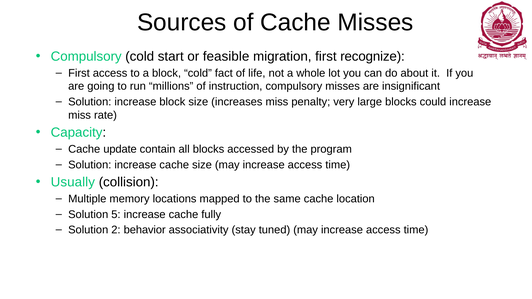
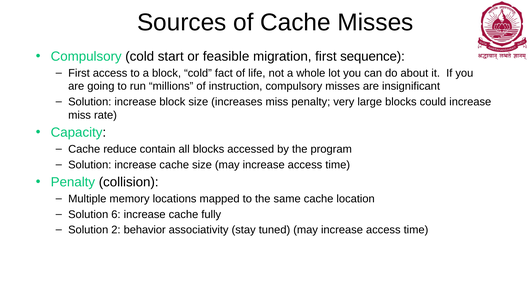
recognize: recognize -> sequence
update: update -> reduce
Usually at (73, 182): Usually -> Penalty
5: 5 -> 6
